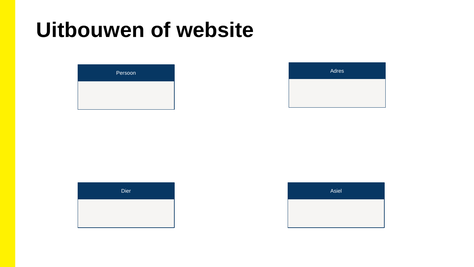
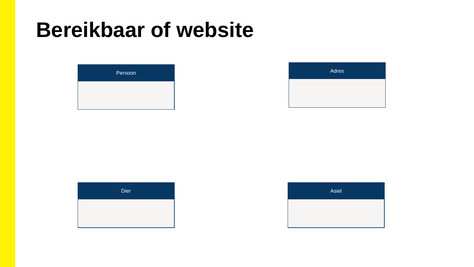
Uitbouwen: Uitbouwen -> Bereikbaar
